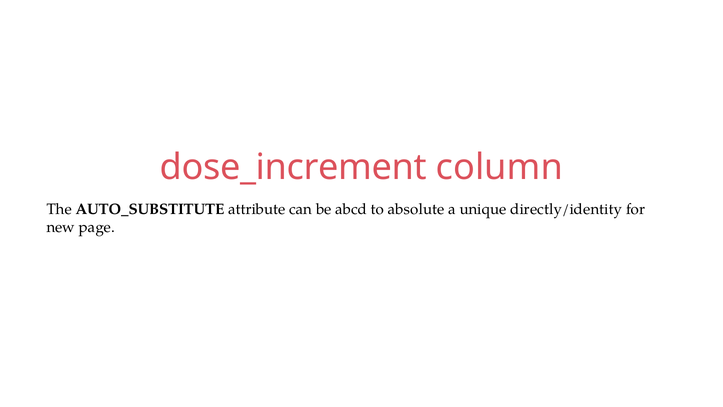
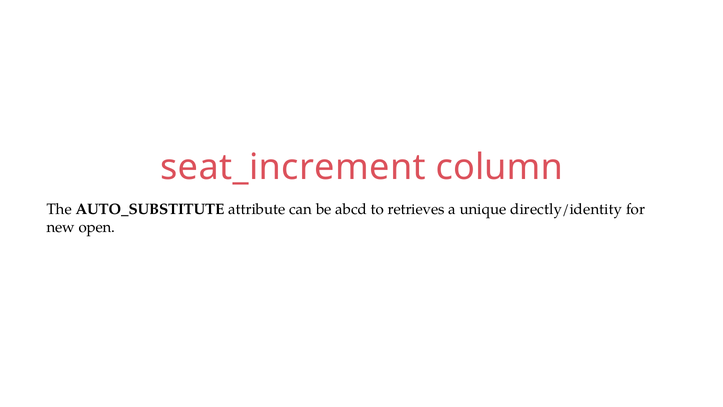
dose_increment: dose_increment -> seat_increment
absolute: absolute -> retrieves
page: page -> open
